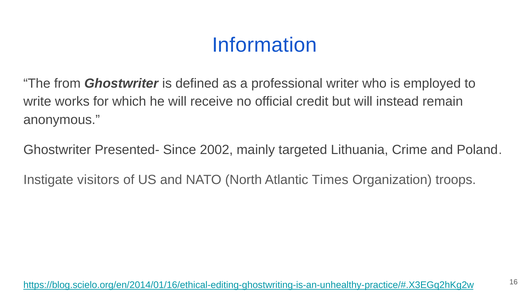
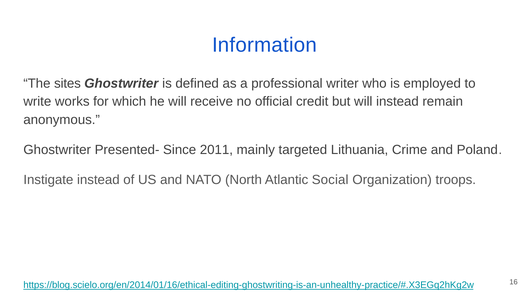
from: from -> sites
2002: 2002 -> 2011
Instigate visitors: visitors -> instead
Times: Times -> Social
